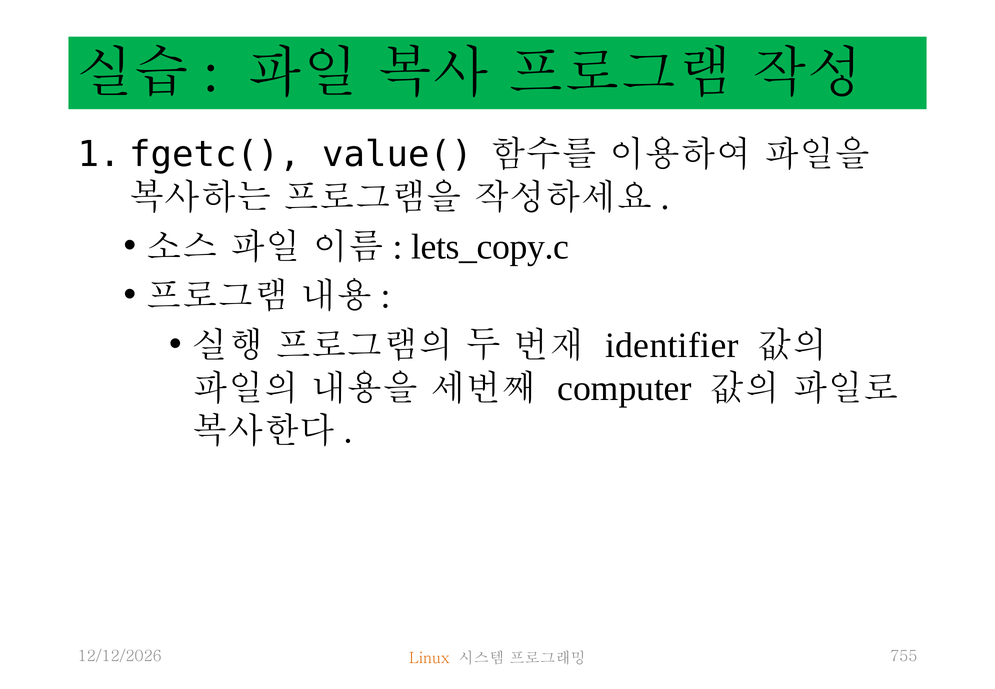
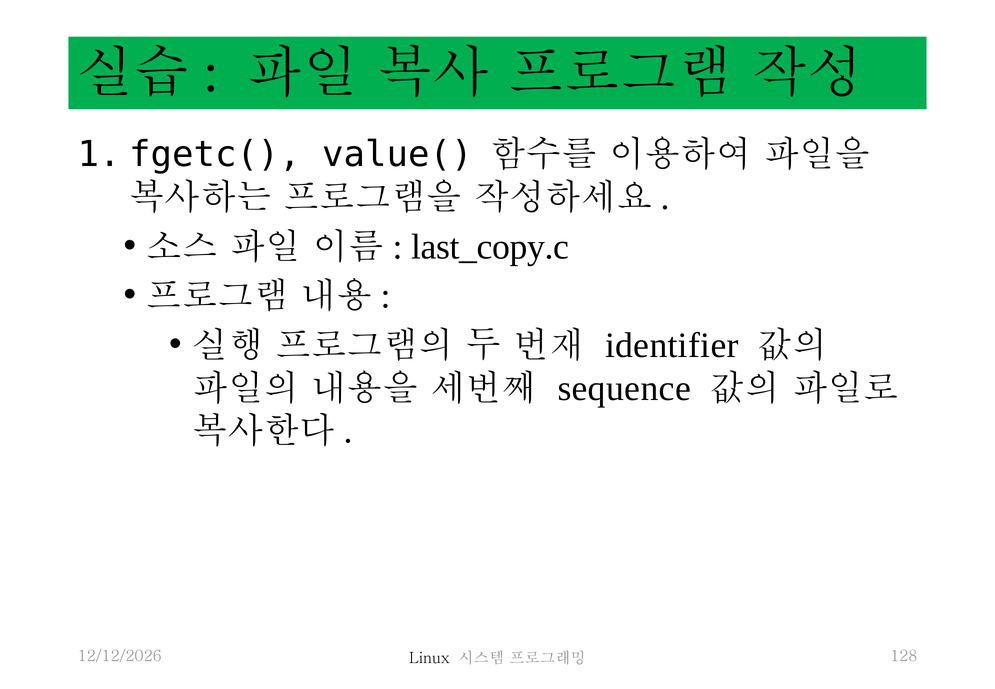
lets_copy.c: lets_copy.c -> last_copy.c
computer: computer -> sequence
755: 755 -> 128
Linux colour: orange -> black
